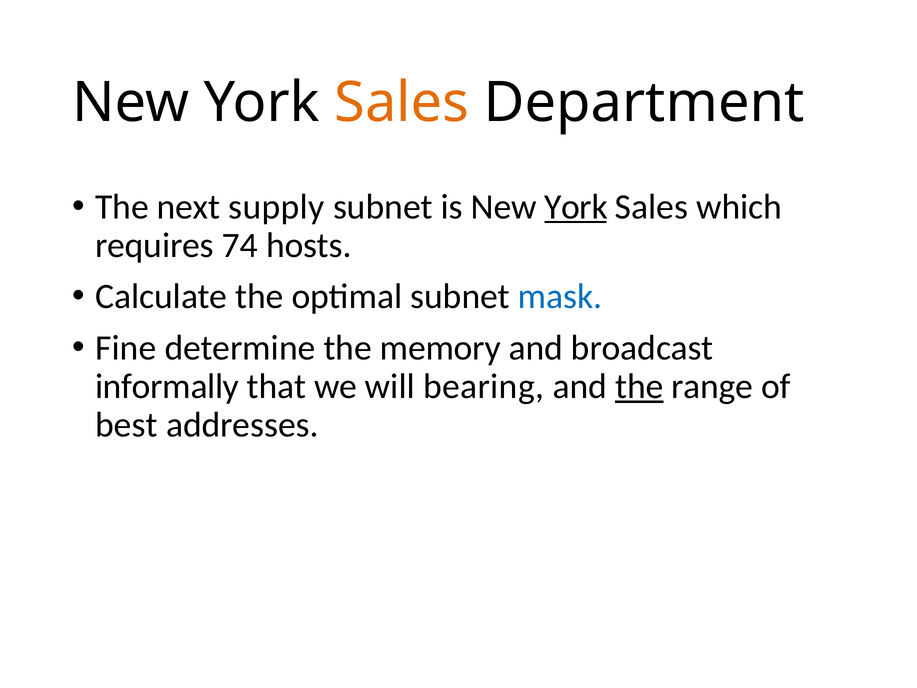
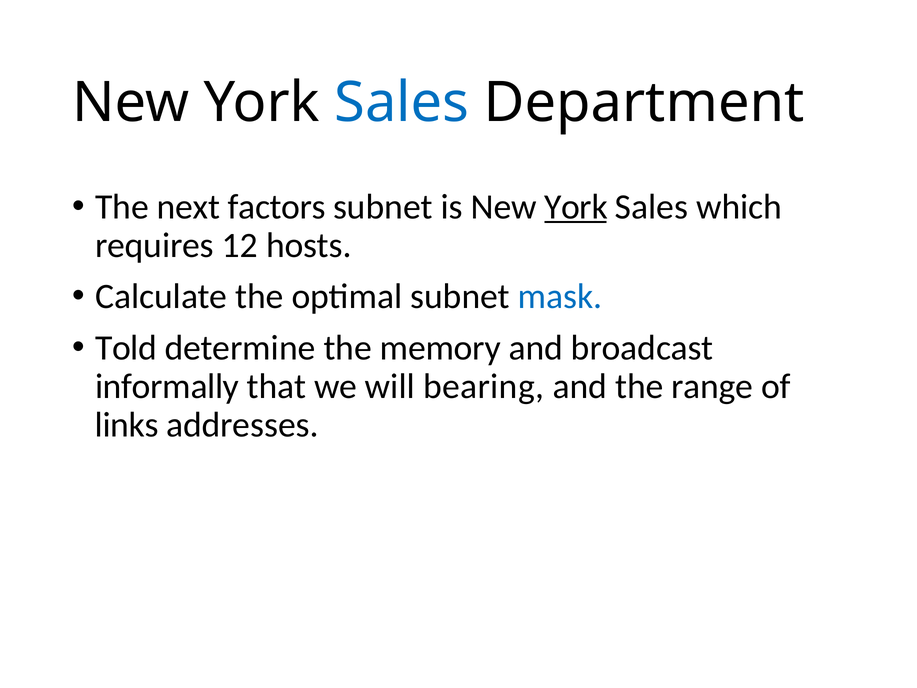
Sales at (402, 103) colour: orange -> blue
supply: supply -> factors
74: 74 -> 12
Fine: Fine -> Told
the at (639, 386) underline: present -> none
best: best -> links
